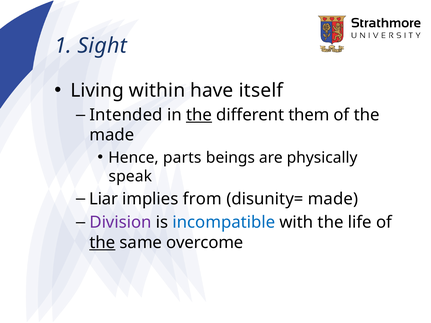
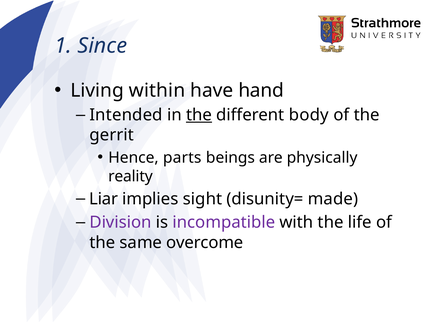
Sight: Sight -> Since
itself: itself -> hand
them: them -> body
made at (112, 135): made -> gerrit
speak: speak -> reality
from: from -> sight
incompatible colour: blue -> purple
the at (102, 243) underline: present -> none
